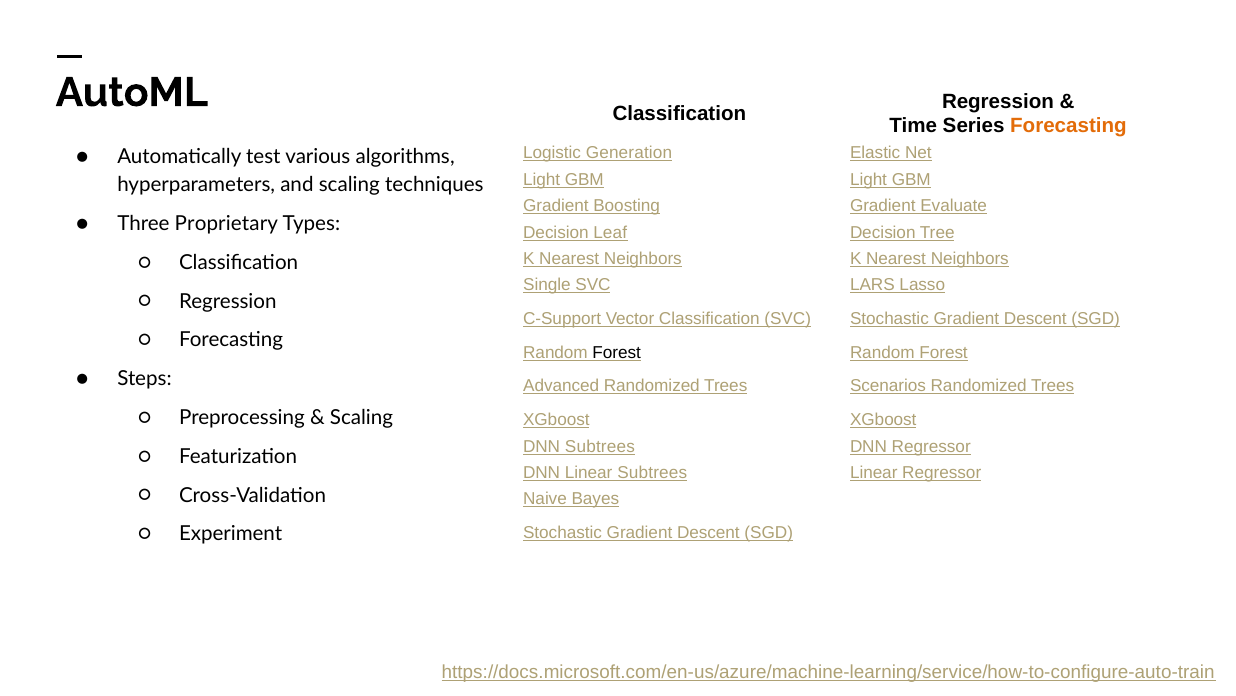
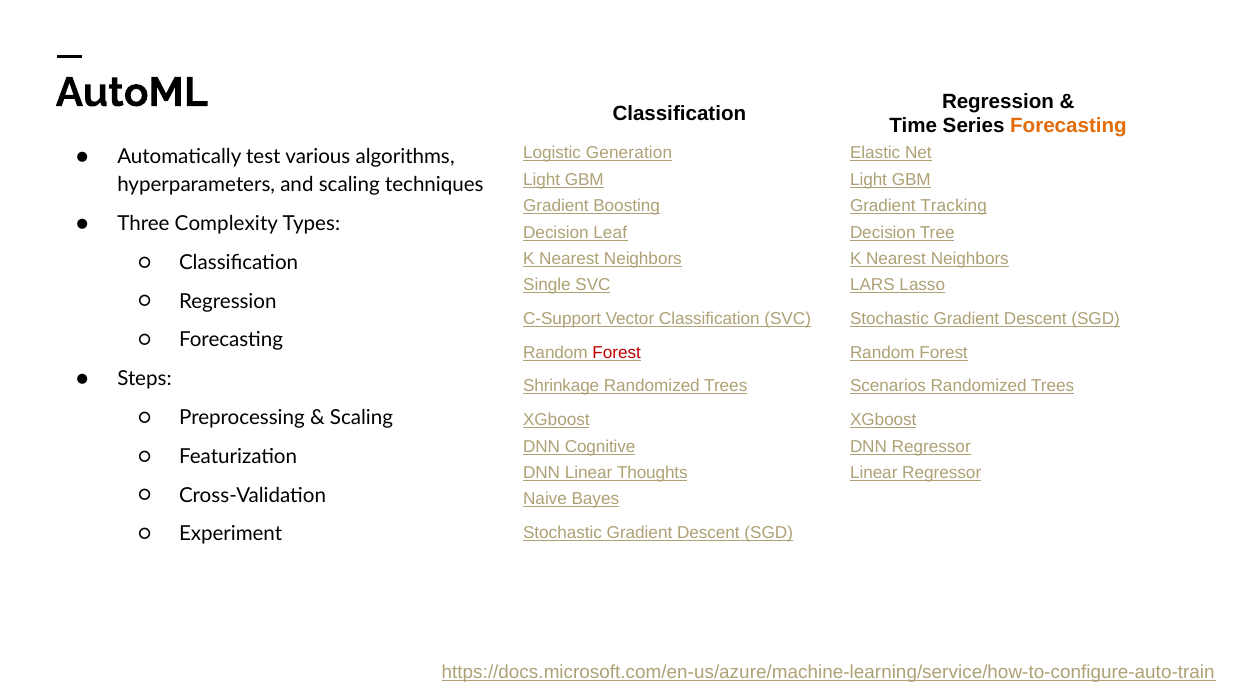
Evaluate: Evaluate -> Tracking
Proprietary: Proprietary -> Complexity
Forest at (617, 352) colour: black -> red
Advanced: Advanced -> Shrinkage
DNN Subtrees: Subtrees -> Cognitive
Linear Subtrees: Subtrees -> Thoughts
